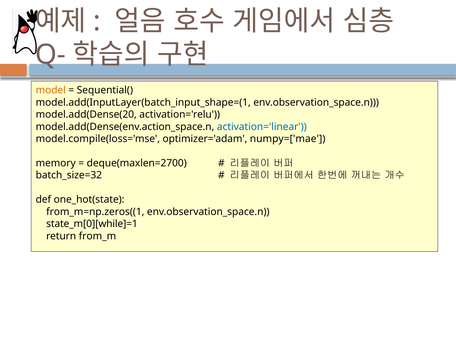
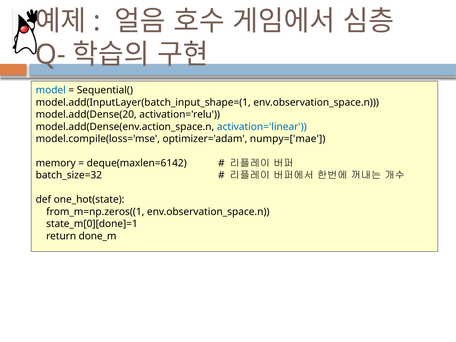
model colour: orange -> blue
deque(maxlen=2700: deque(maxlen=2700 -> deque(maxlen=6142
state_m[0][while]=1: state_m[0][while]=1 -> state_m[0][done]=1
from_m: from_m -> done_m
